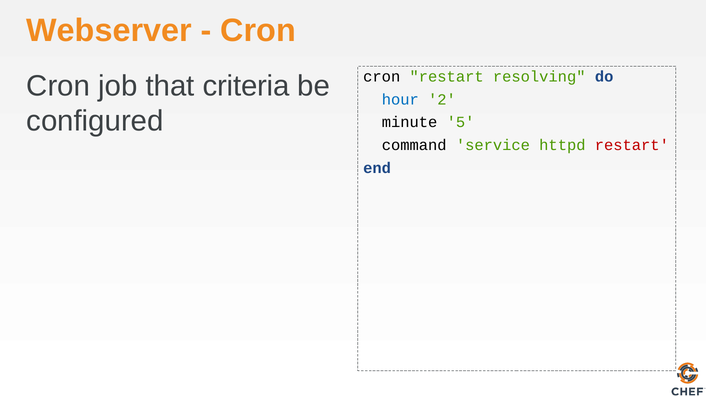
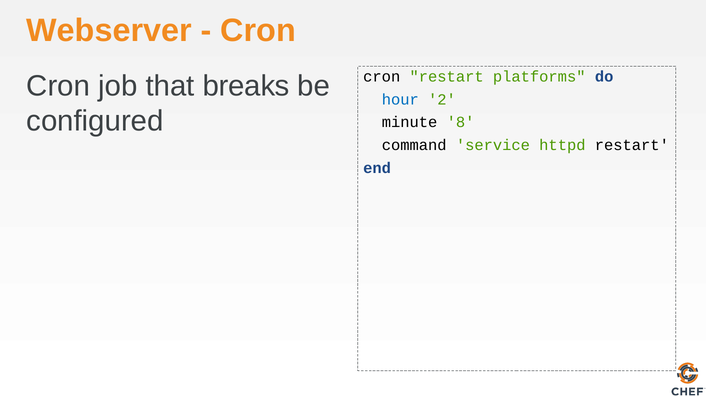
resolving: resolving -> platforms
criteria: criteria -> breaks
5: 5 -> 8
restart at (632, 145) colour: red -> black
